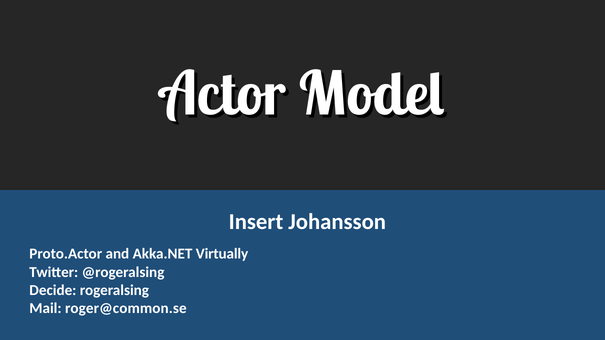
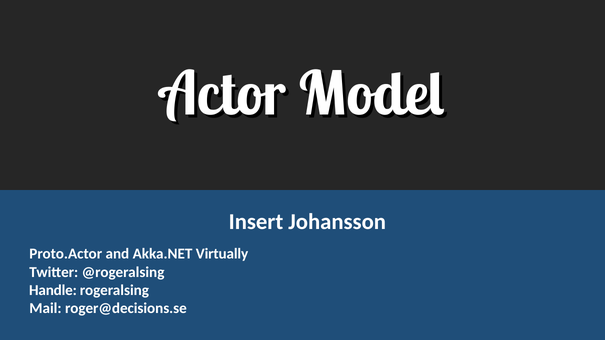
Decide: Decide -> Handle
roger@common.se: roger@common.se -> roger@decisions.se
